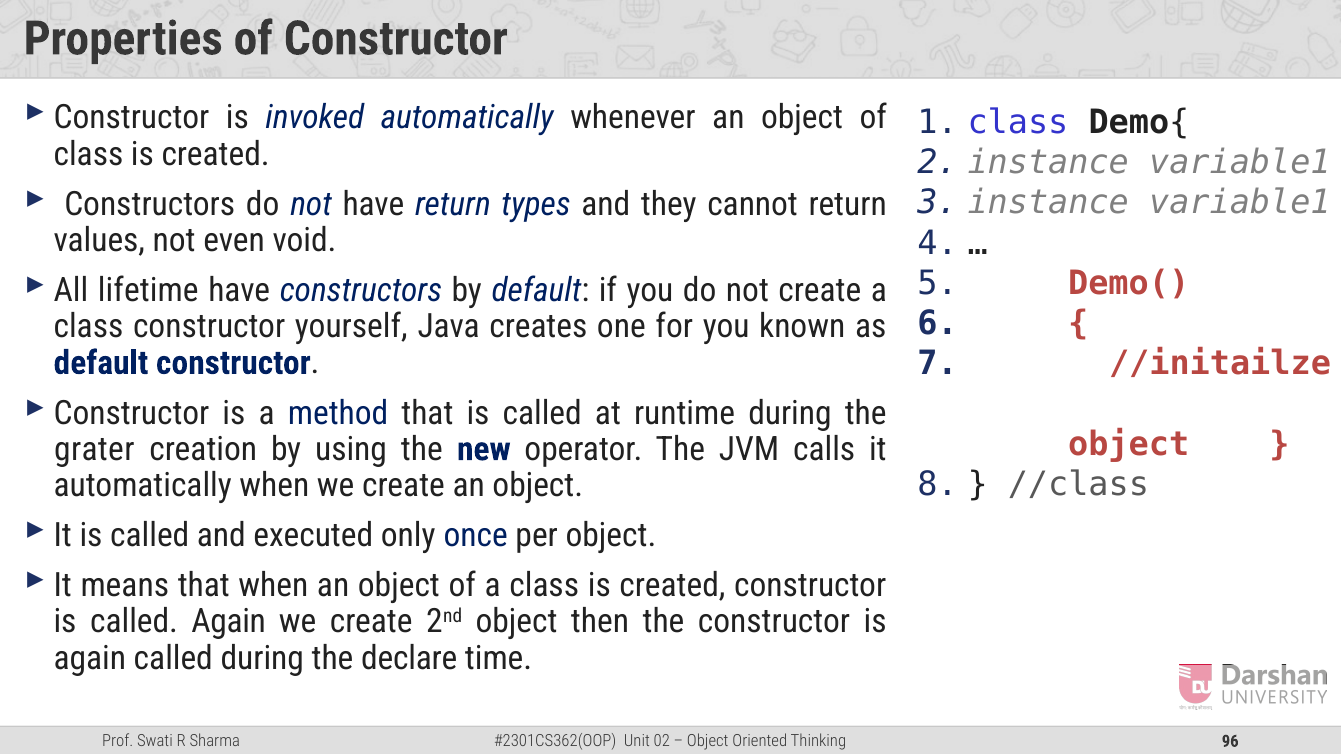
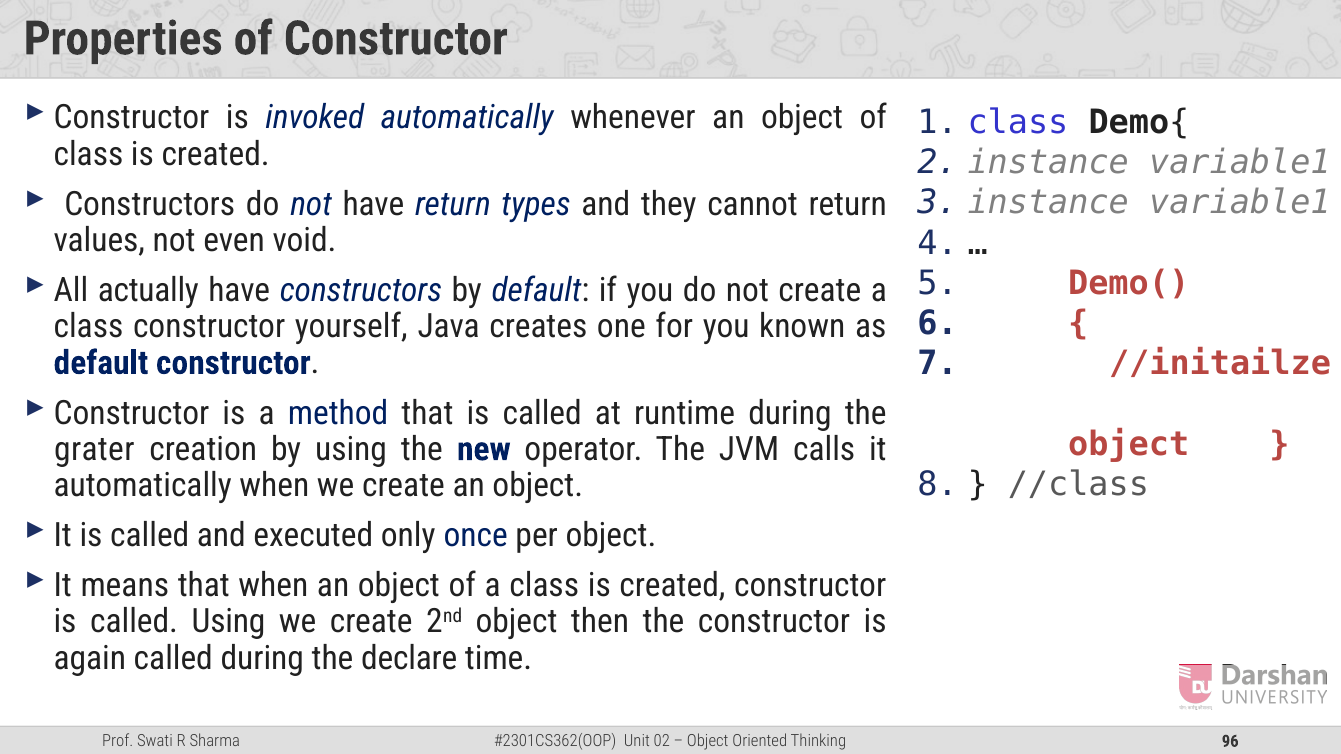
lifetime: lifetime -> actually
called Again: Again -> Using
